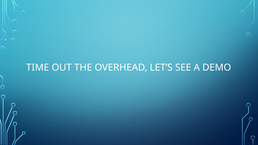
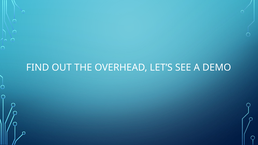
TIME: TIME -> FIND
